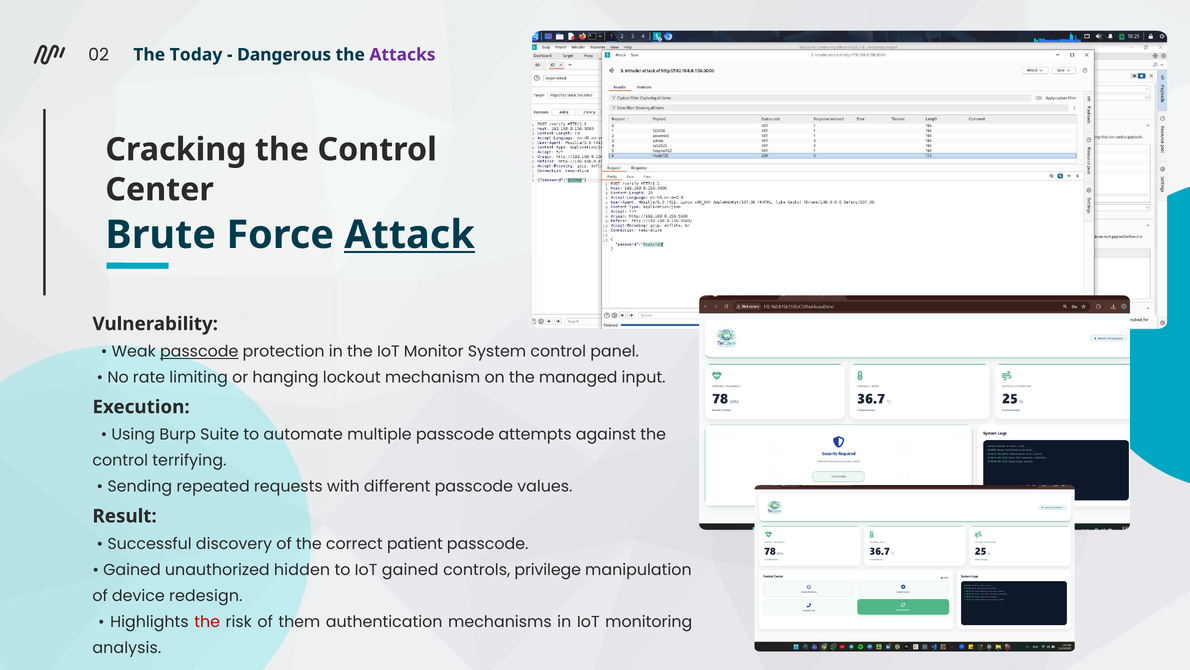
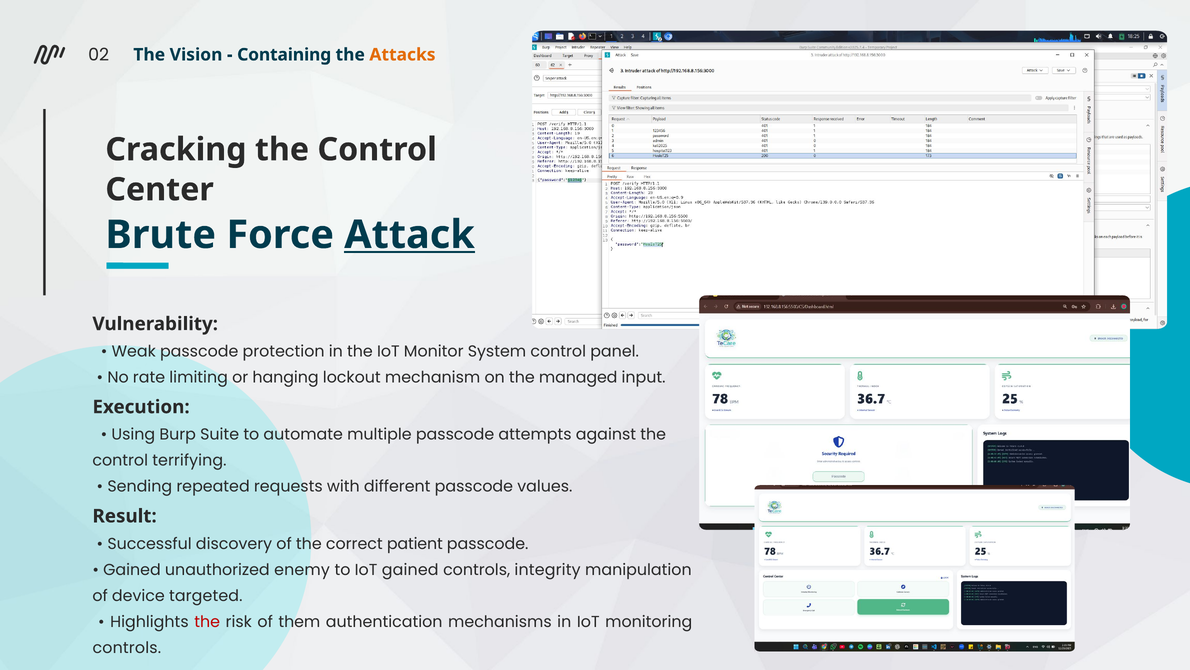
Today: Today -> Vision
Dangerous: Dangerous -> Containing
Attacks colour: purple -> orange
passcode at (199, 351) underline: present -> none
hidden: hidden -> enemy
privilege: privilege -> integrity
redesign: redesign -> targeted
analysis at (127, 647): analysis -> controls
